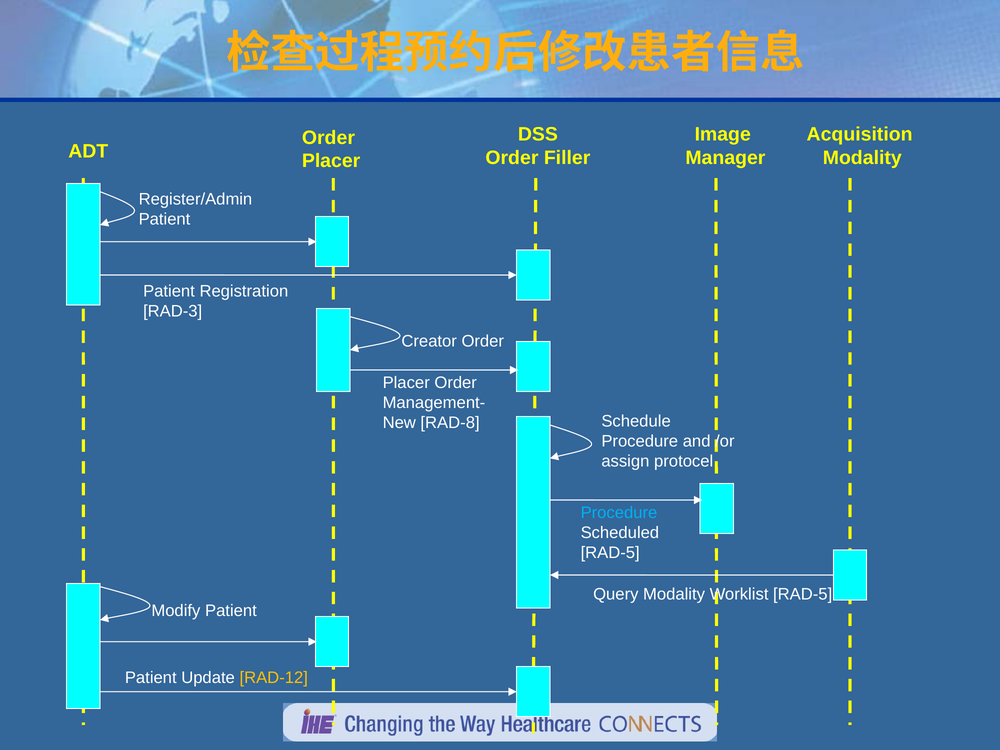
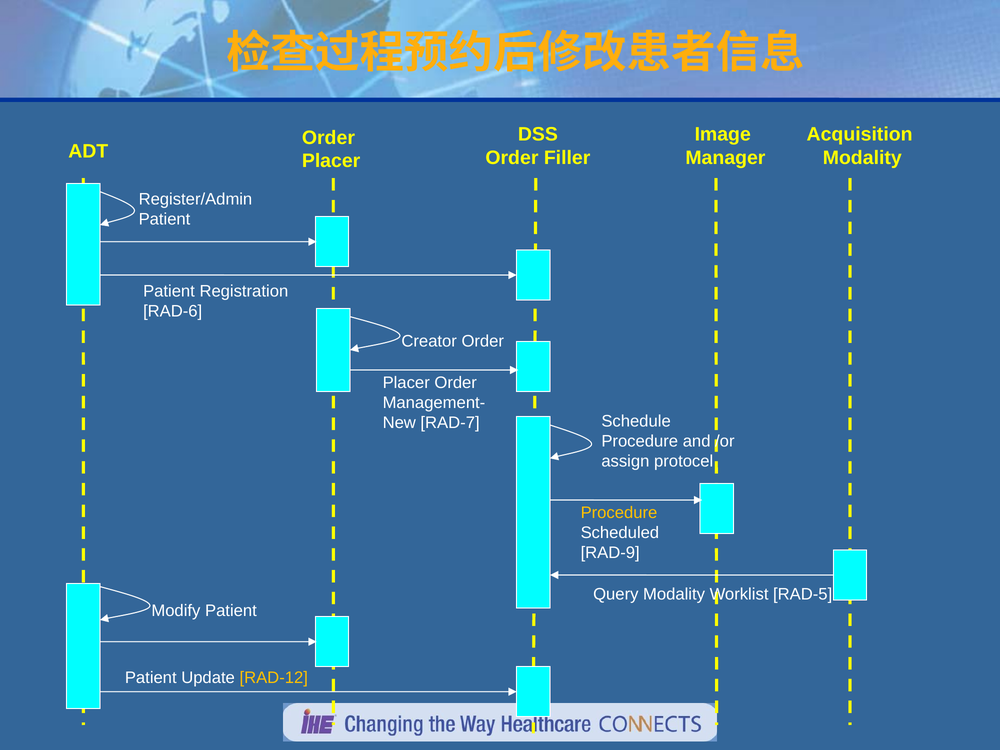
RAD-3: RAD-3 -> RAD-6
RAD-8: RAD-8 -> RAD-7
Procedure at (619, 513) colour: light blue -> yellow
RAD-5 at (610, 553): RAD-5 -> RAD-9
